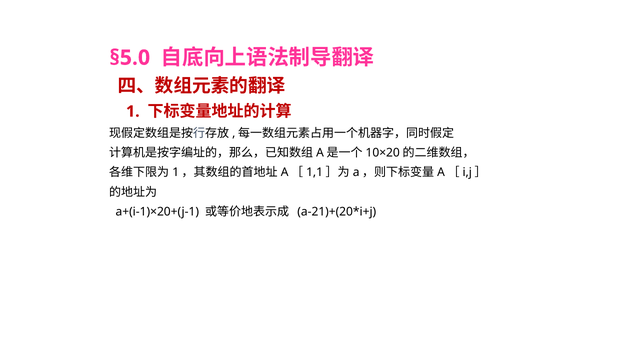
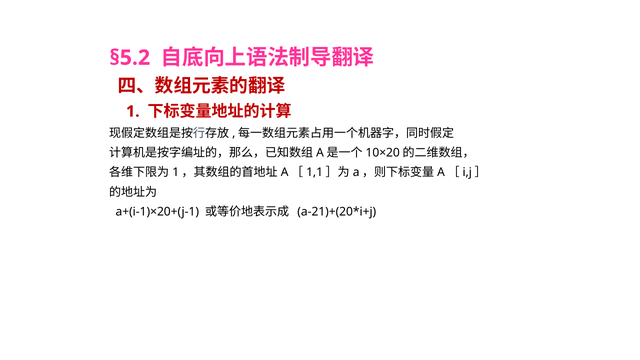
§5.0: §5.0 -> §5.2
